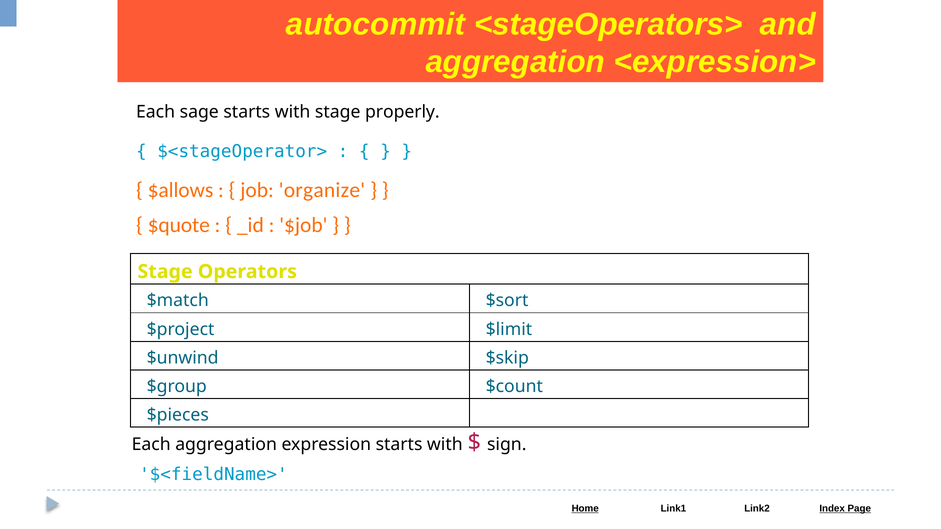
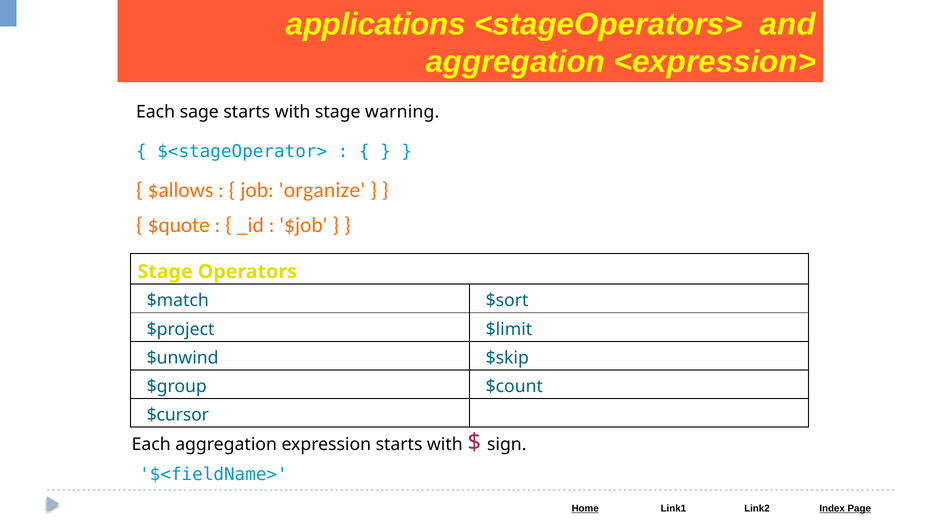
autocommit: autocommit -> applications
properly: properly -> warning
$pieces: $pieces -> $cursor
